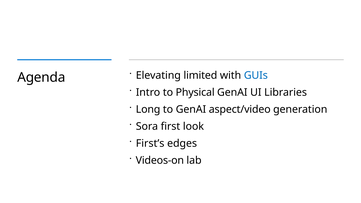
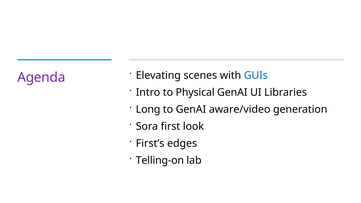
Agenda colour: black -> purple
limited: limited -> scenes
aspect/video: aspect/video -> aware/video
Videos-on: Videos-on -> Telling-on
